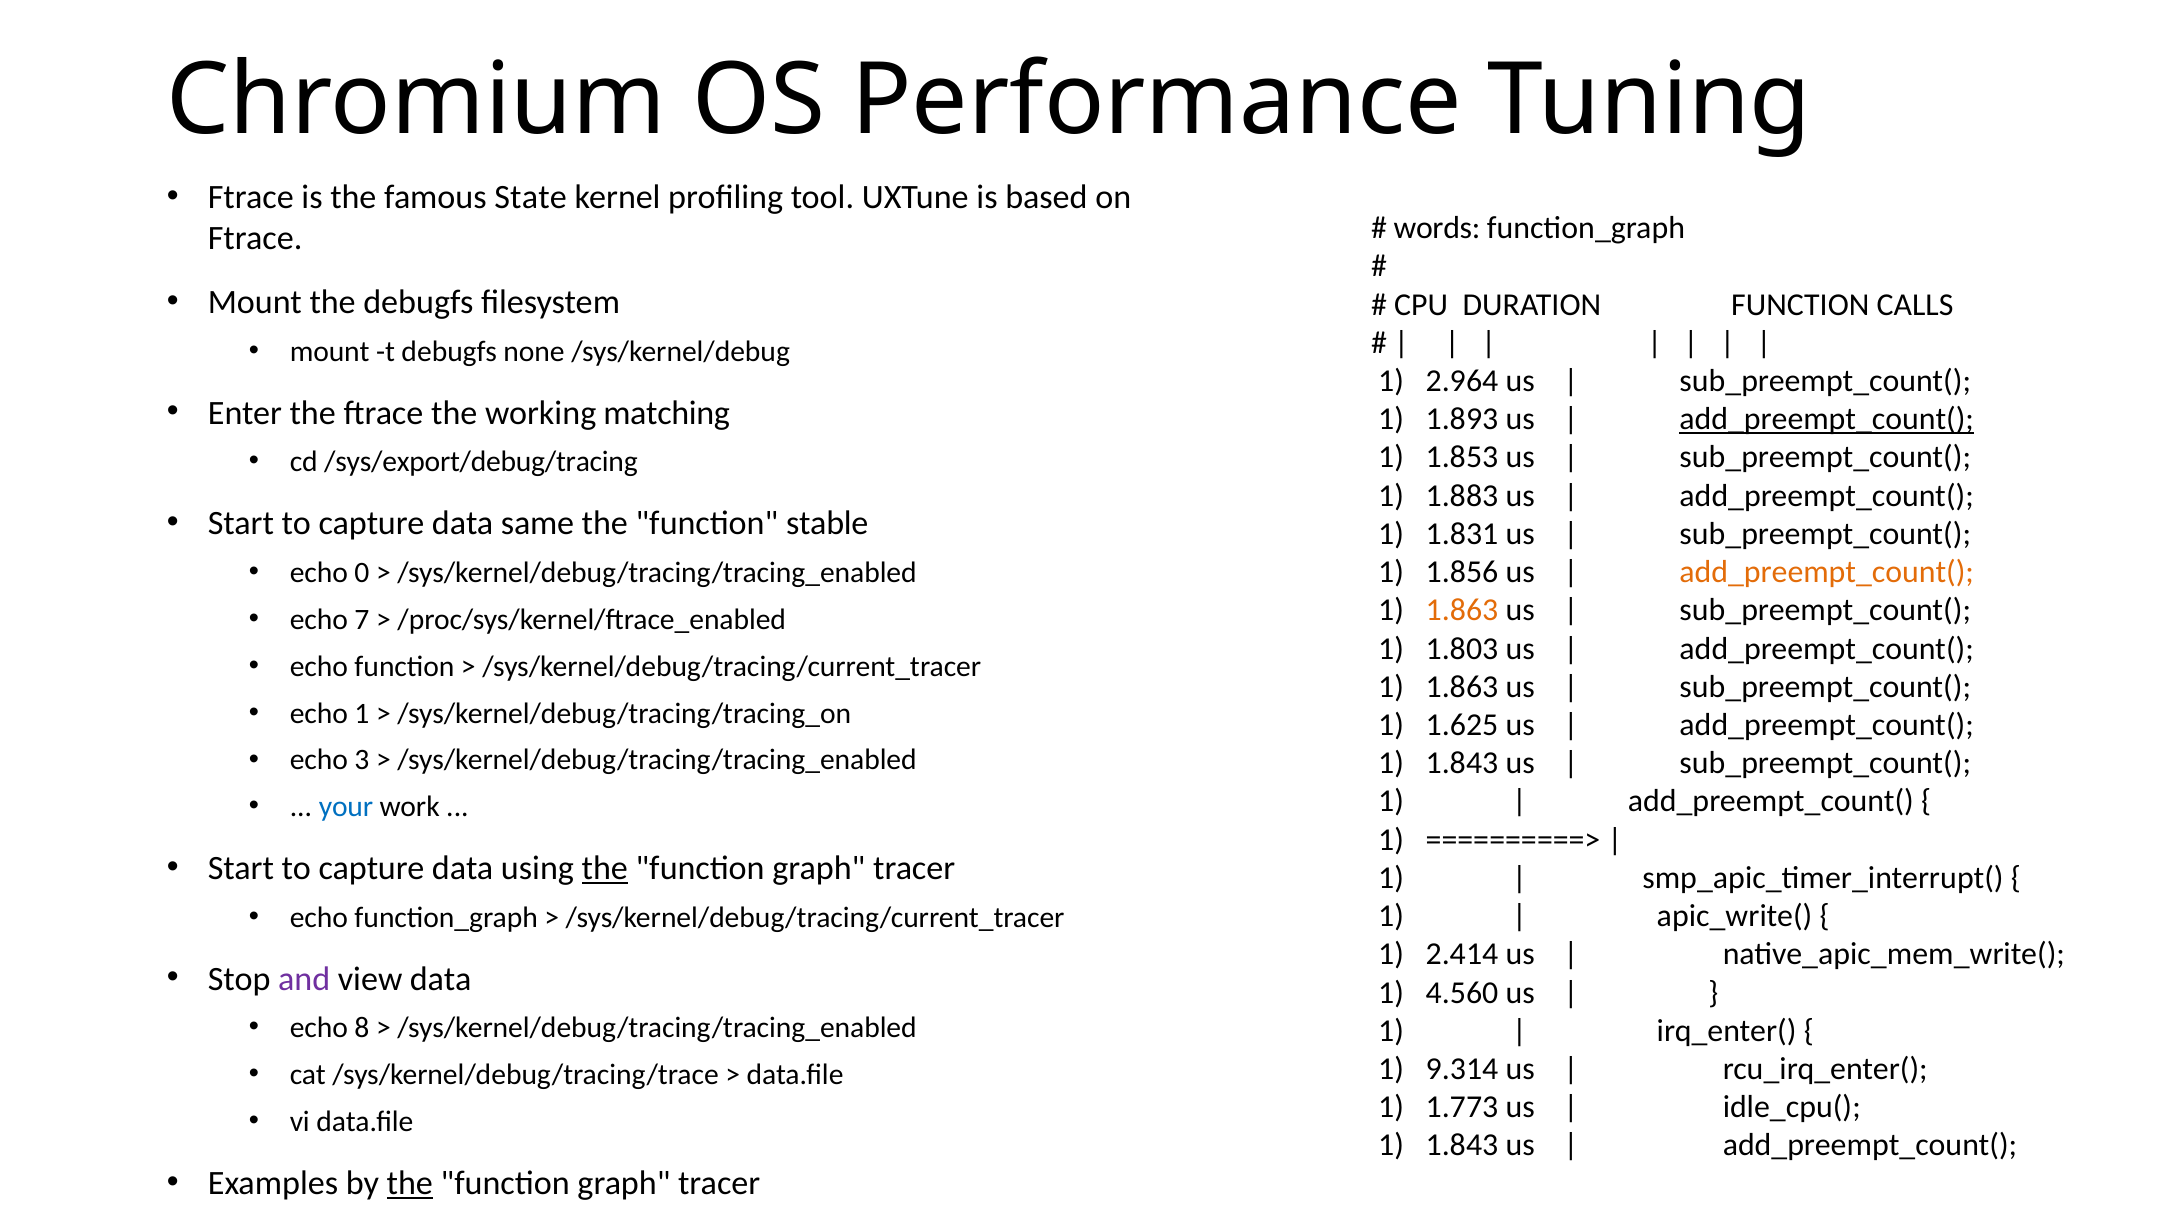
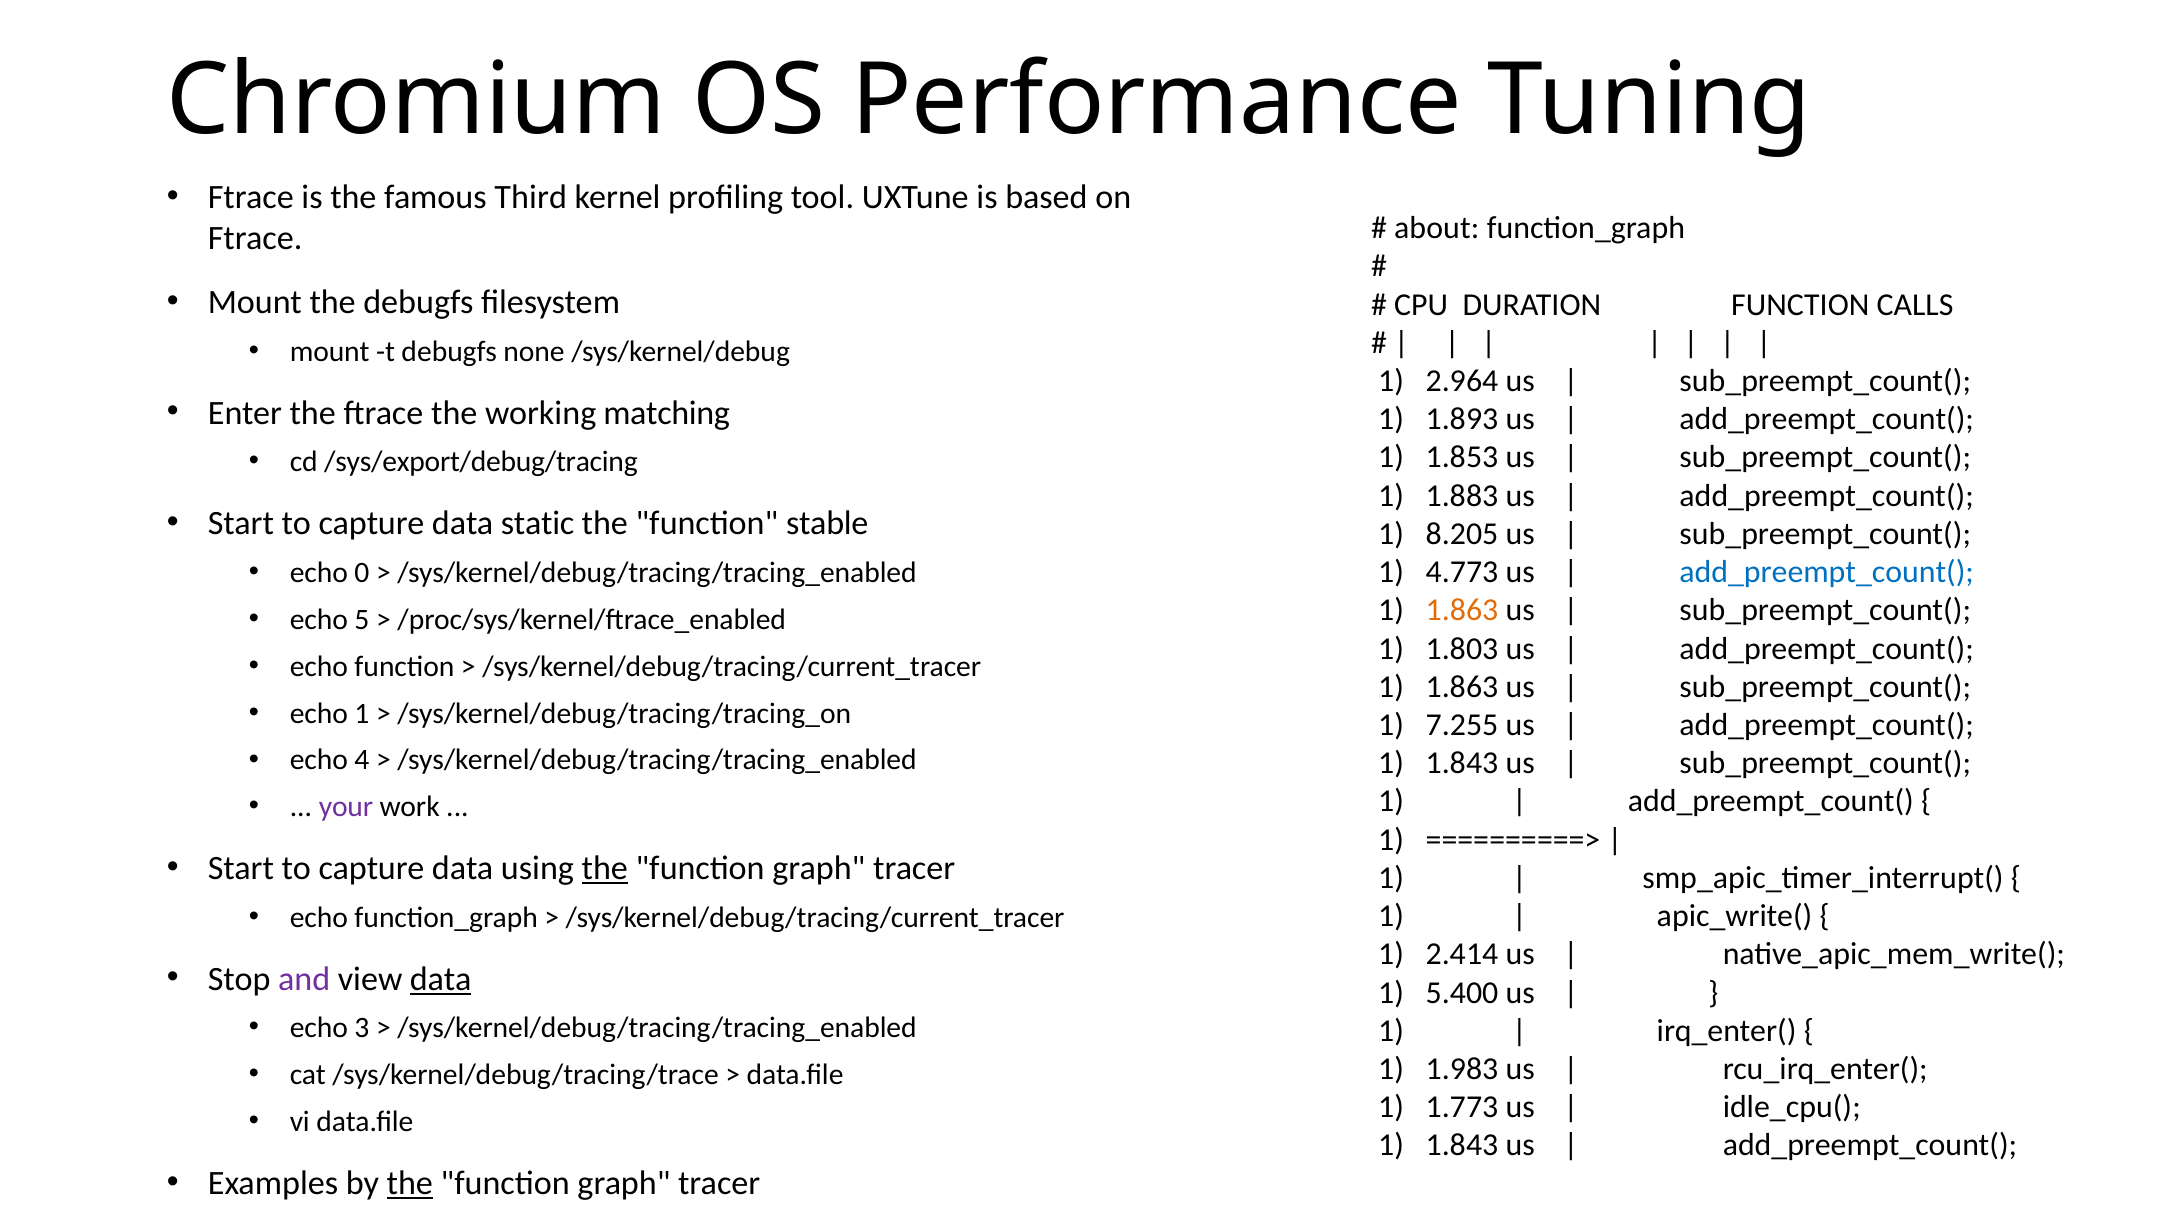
State: State -> Third
words: words -> about
add_preempt_count( at (1827, 419) underline: present -> none
same: same -> static
1.831: 1.831 -> 8.205
1.856: 1.856 -> 4.773
add_preempt_count( at (1827, 572) colour: orange -> blue
7: 7 -> 5
1.625: 1.625 -> 7.255
3: 3 -> 4
your colour: blue -> purple
data at (441, 979) underline: none -> present
4.560: 4.560 -> 5.400
8: 8 -> 3
9.314: 9.314 -> 1.983
